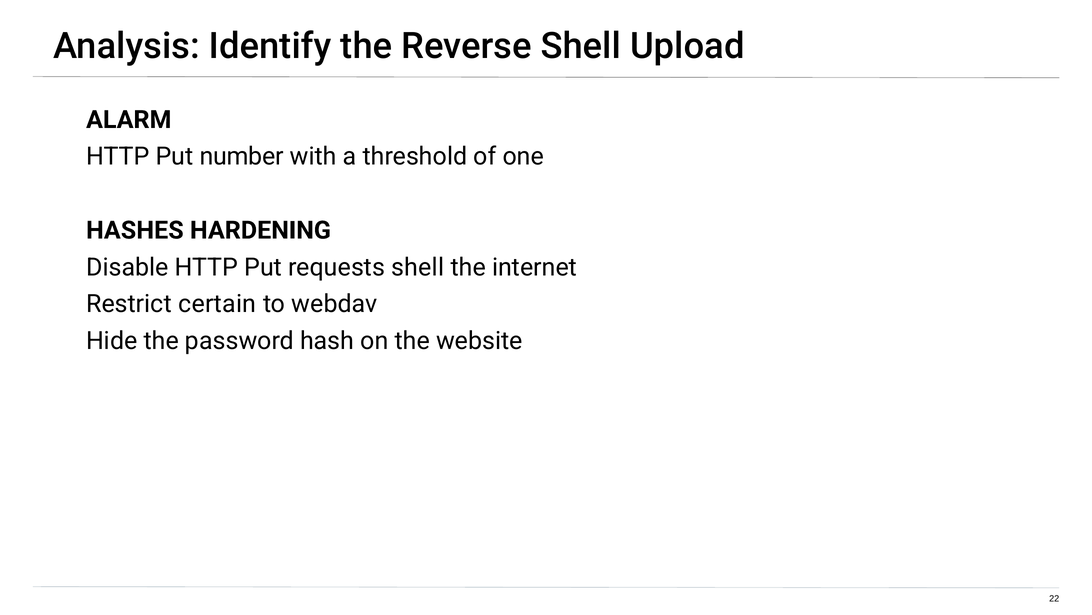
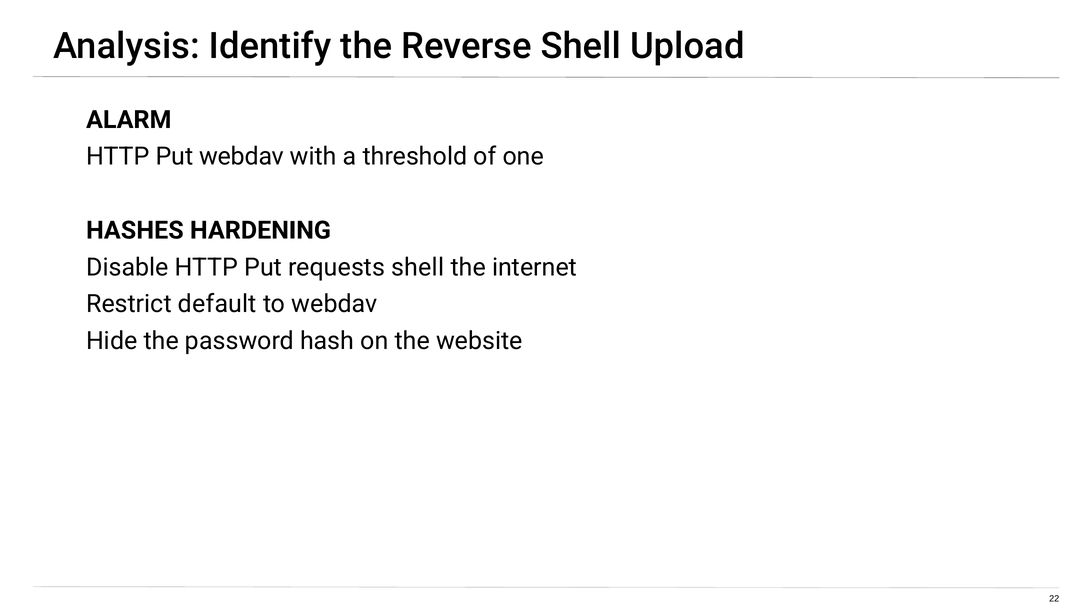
Put number: number -> webdav
certain: certain -> default
